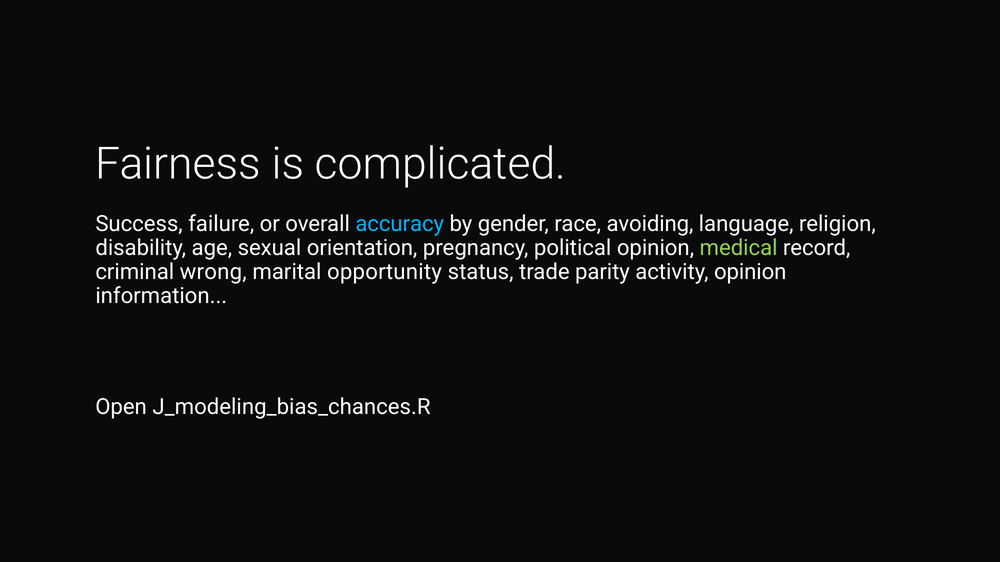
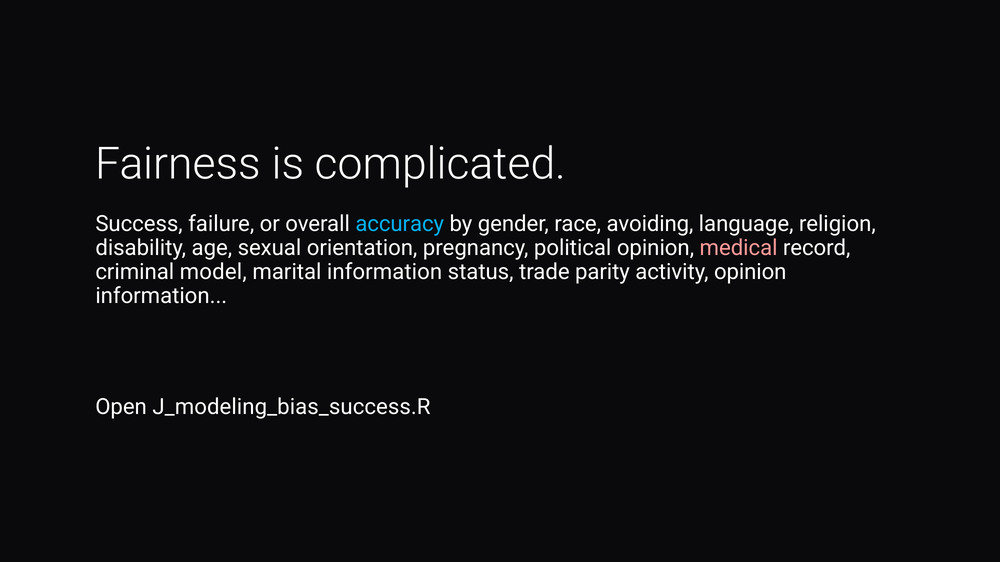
medical colour: light green -> pink
wrong: wrong -> model
marital opportunity: opportunity -> information
J_modeling_bias_chances.R: J_modeling_bias_chances.R -> J_modeling_bias_success.R
